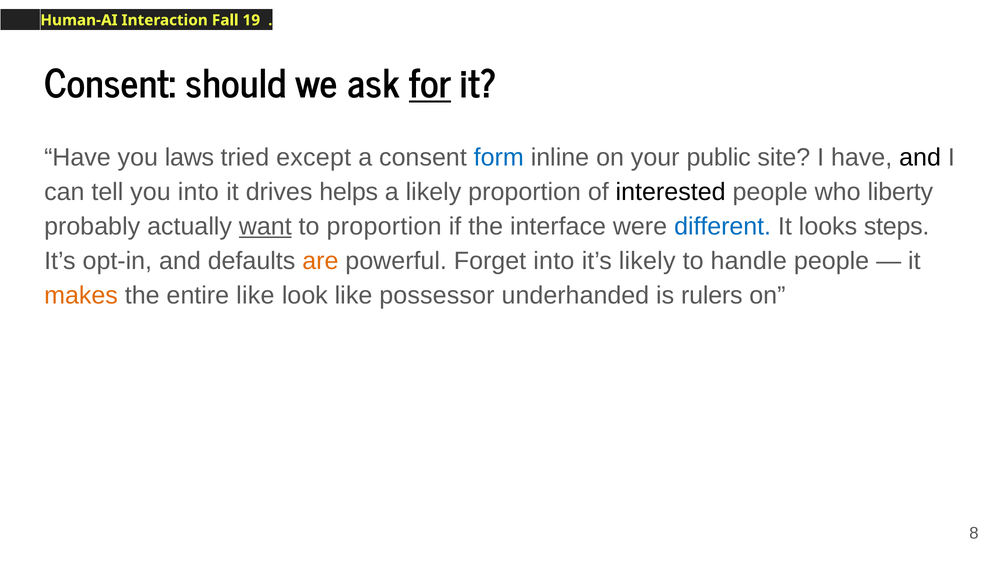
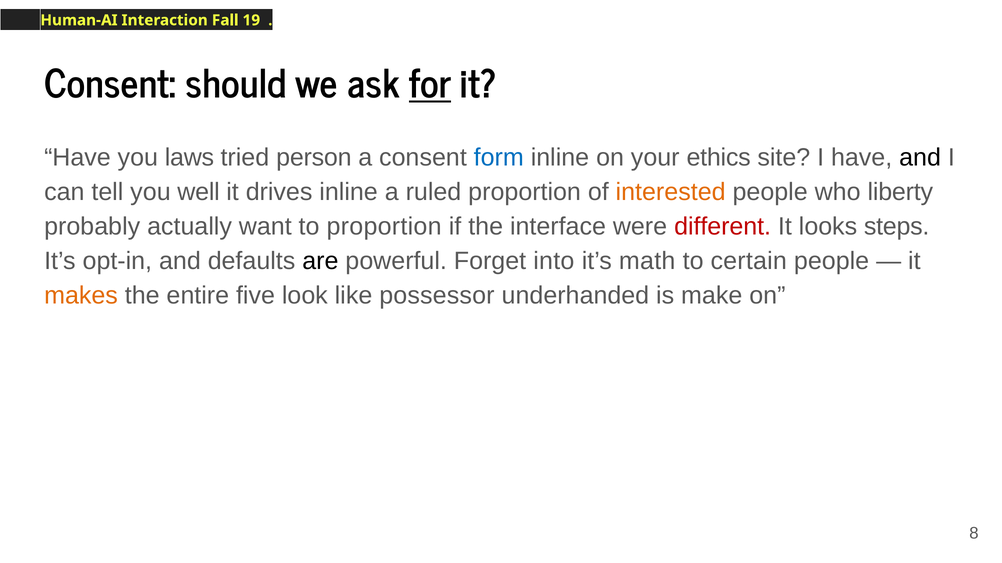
except: except -> person
public: public -> ethics
you into: into -> well
drives helps: helps -> inline
a likely: likely -> ruled
interested colour: black -> orange
want underline: present -> none
different colour: blue -> red
are colour: orange -> black
it’s likely: likely -> math
handle: handle -> certain
entire like: like -> five
rulers: rulers -> make
